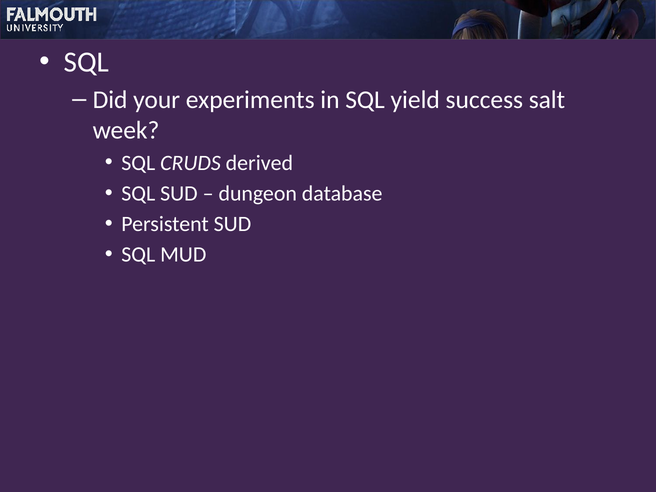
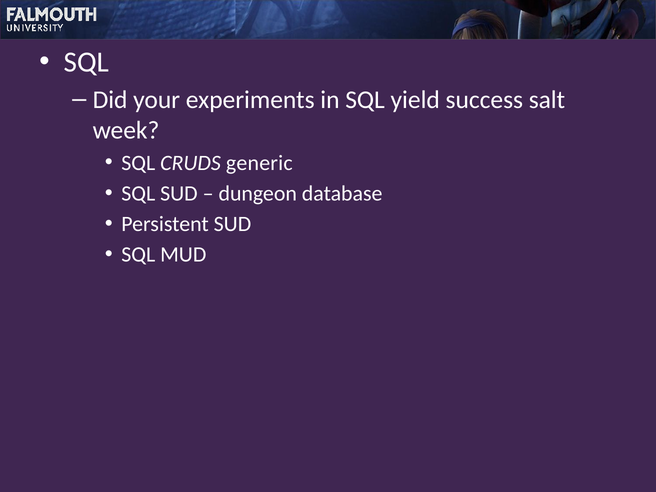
derived: derived -> generic
